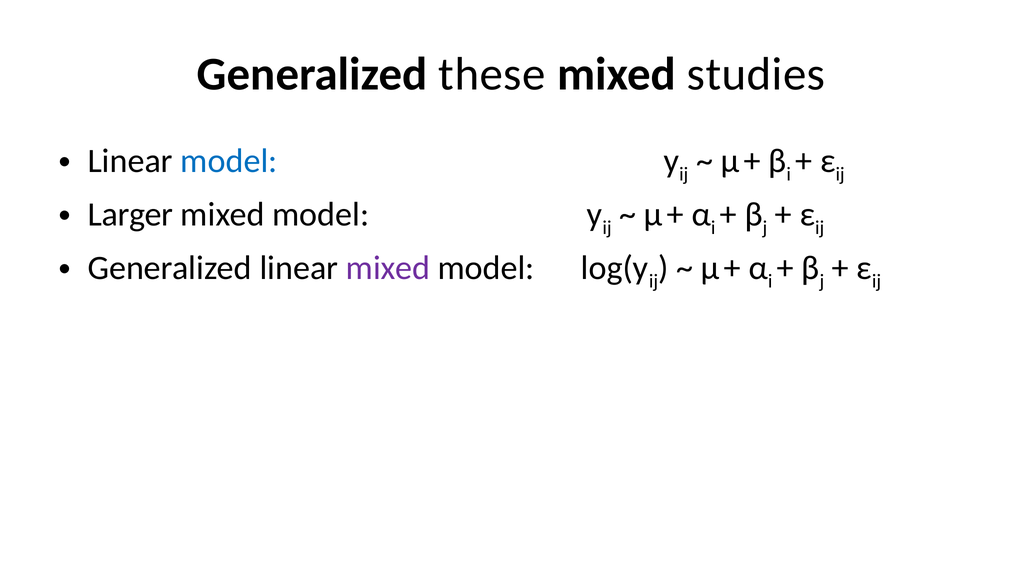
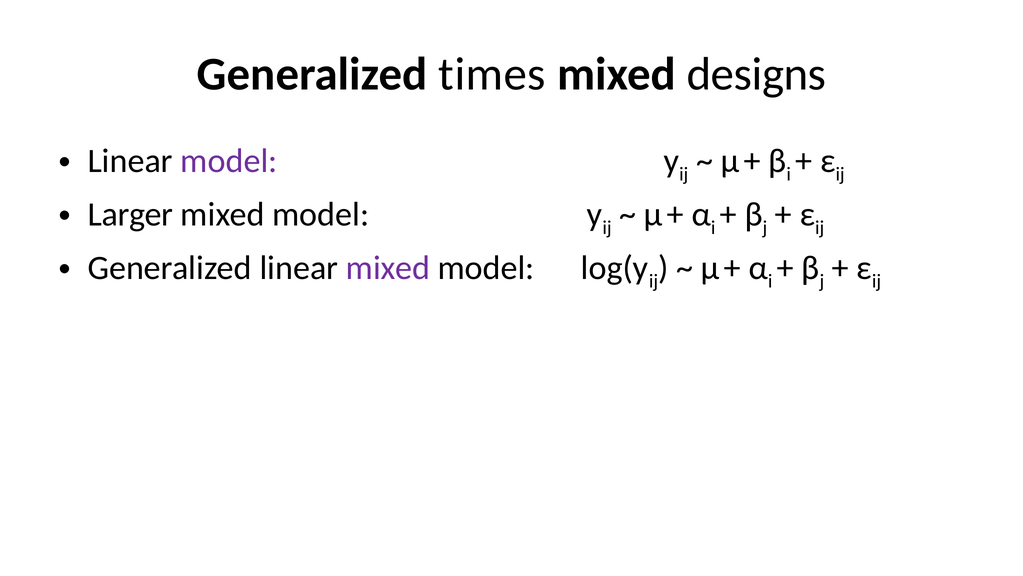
these: these -> times
studies: studies -> designs
model at (229, 161) colour: blue -> purple
